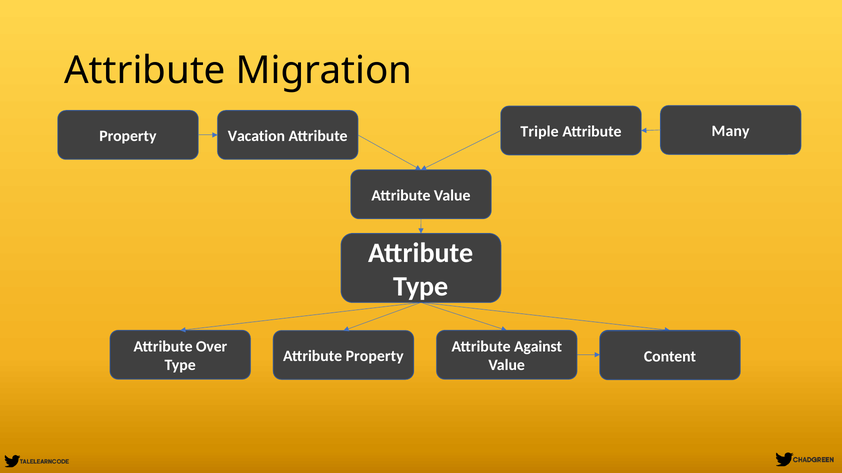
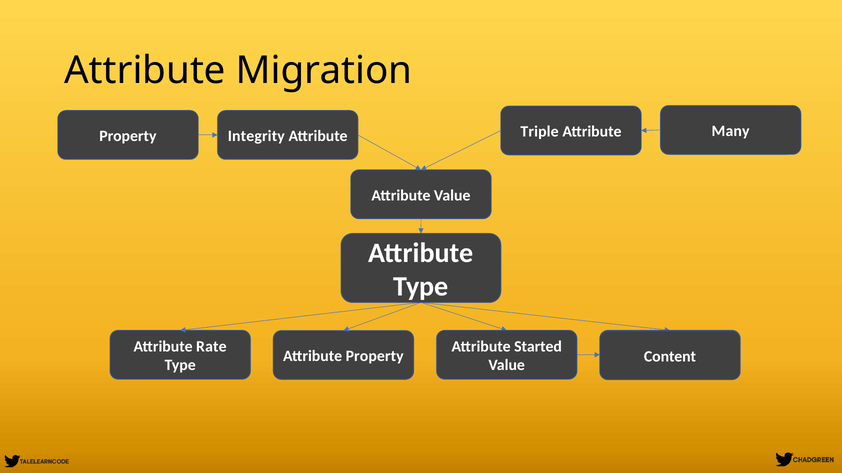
Vacation: Vacation -> Integrity
Over: Over -> Rate
Against: Against -> Started
